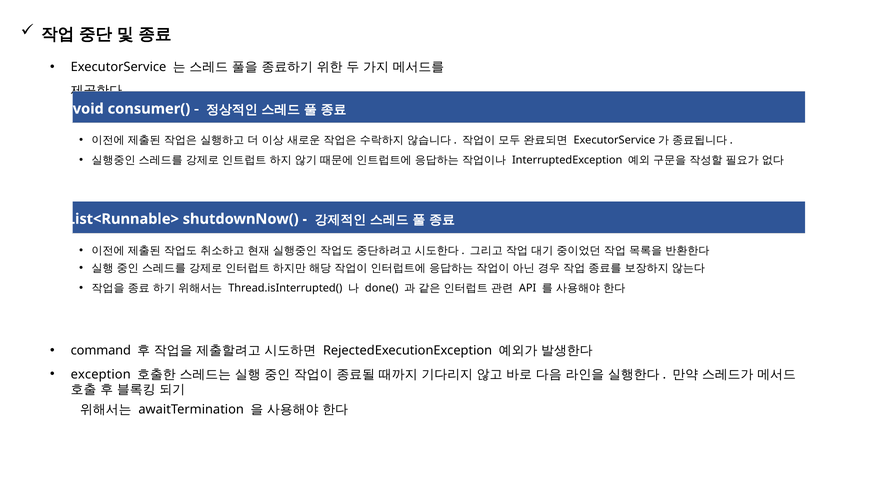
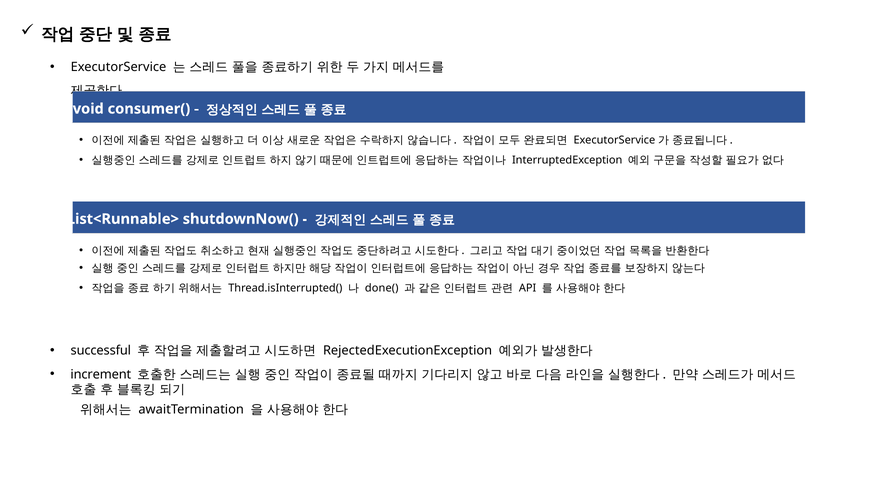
command: command -> successful
exception: exception -> increment
